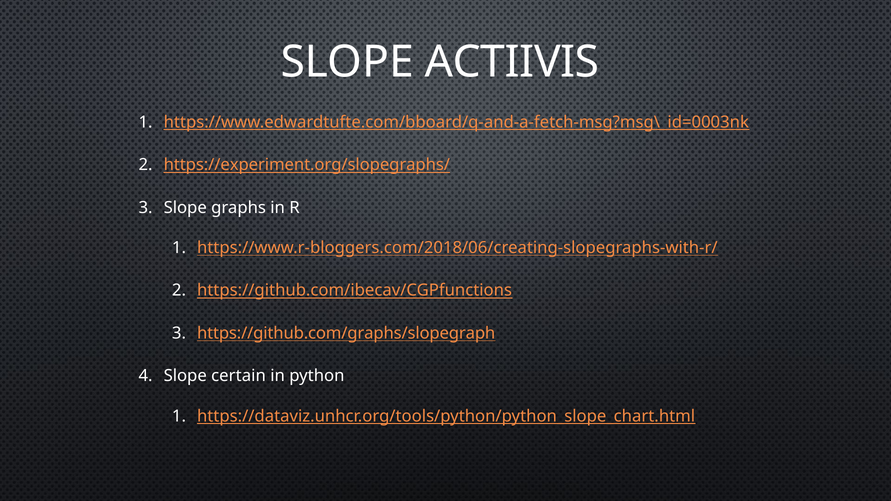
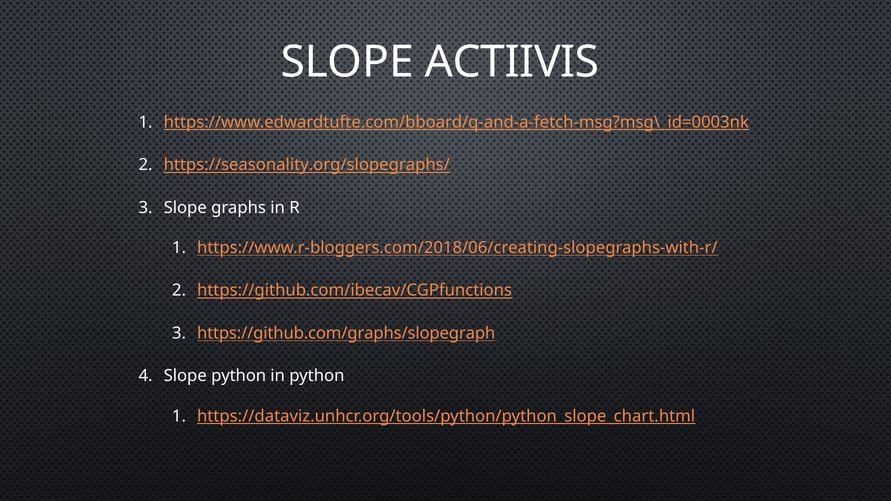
https://experiment.org/slopegraphs/: https://experiment.org/slopegraphs/ -> https://seasonality.org/slopegraphs/
Slope certain: certain -> python
